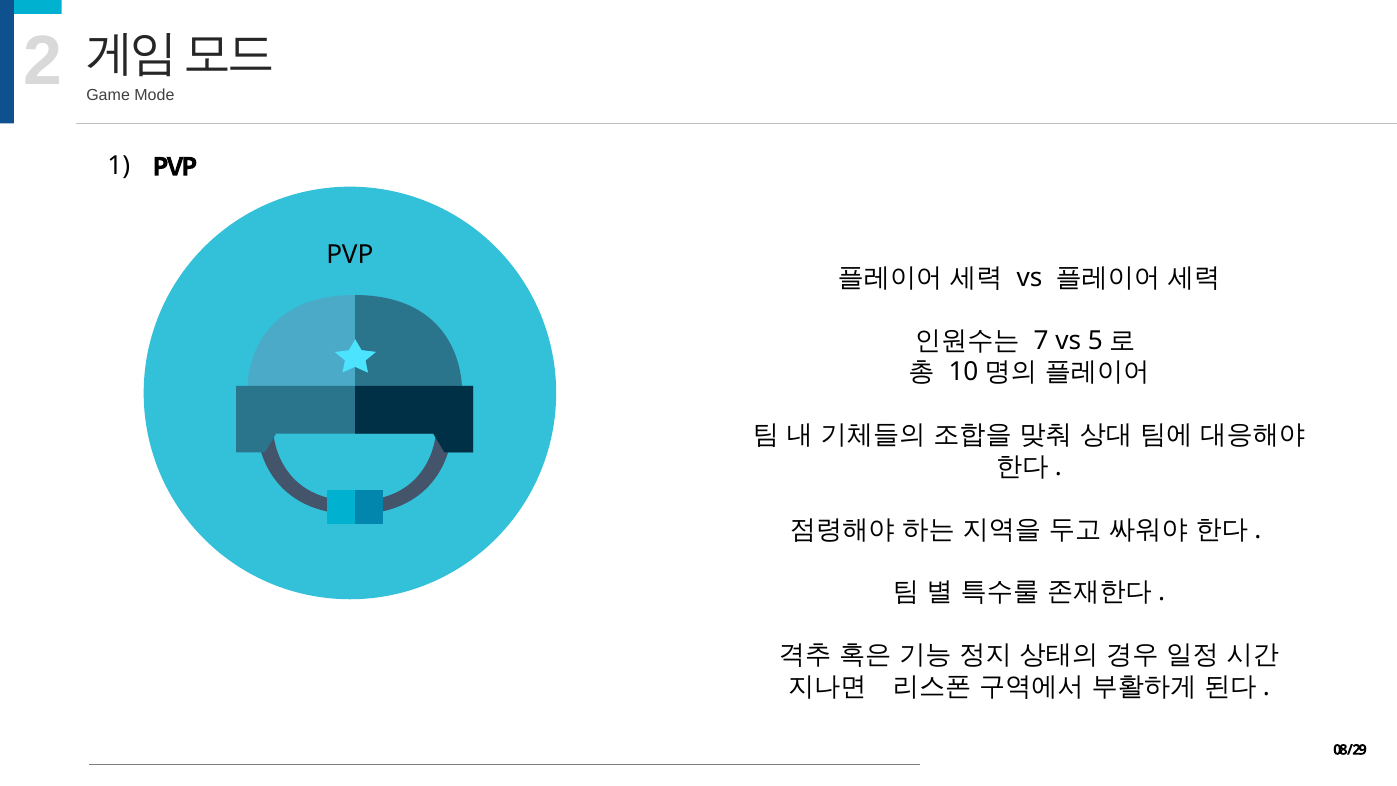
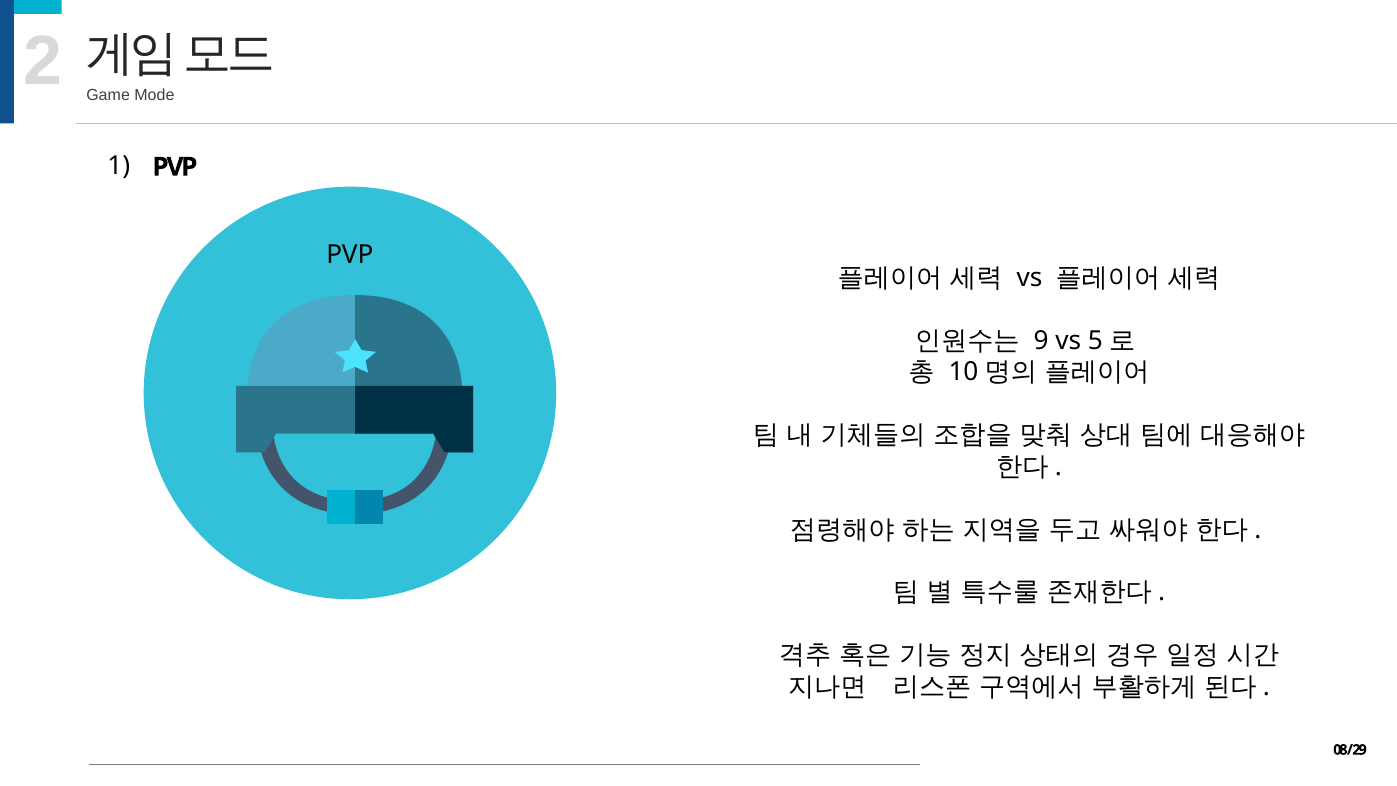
7: 7 -> 9
